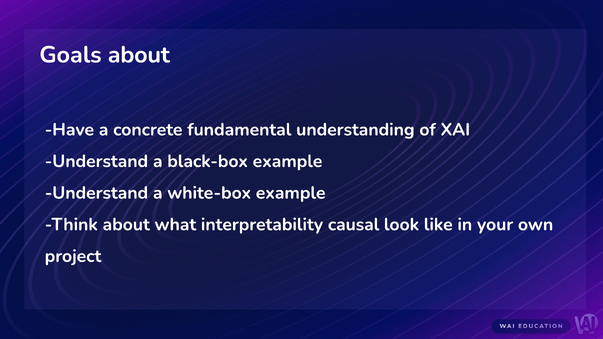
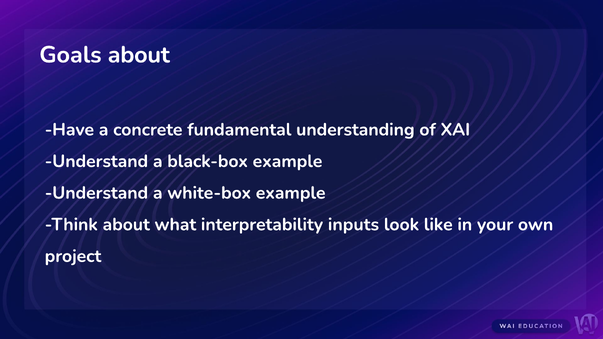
causal: causal -> inputs
